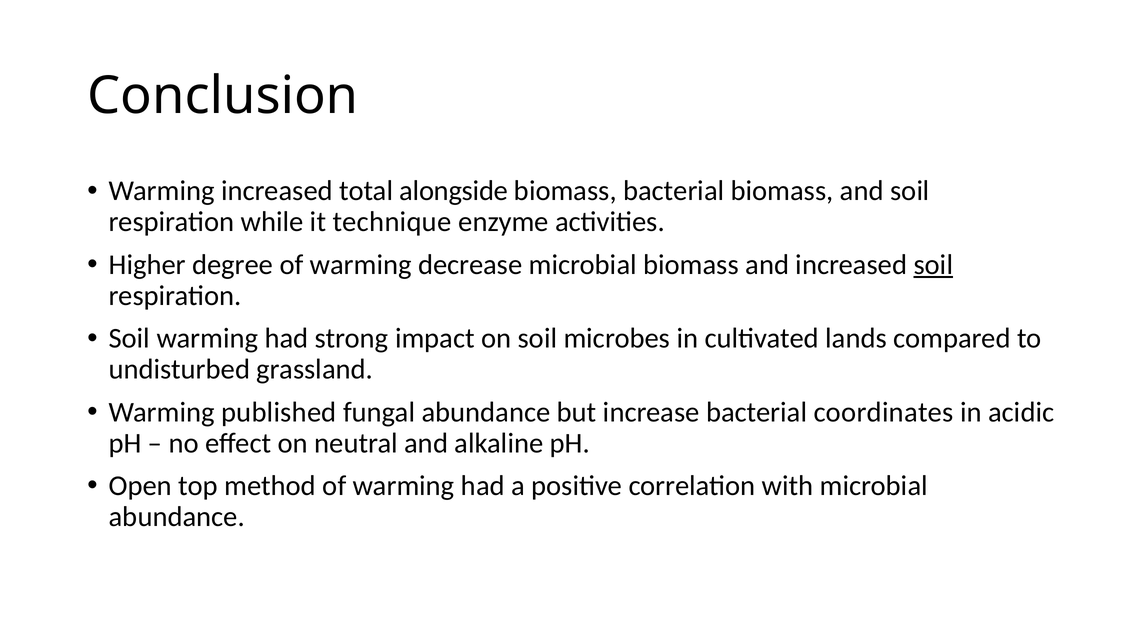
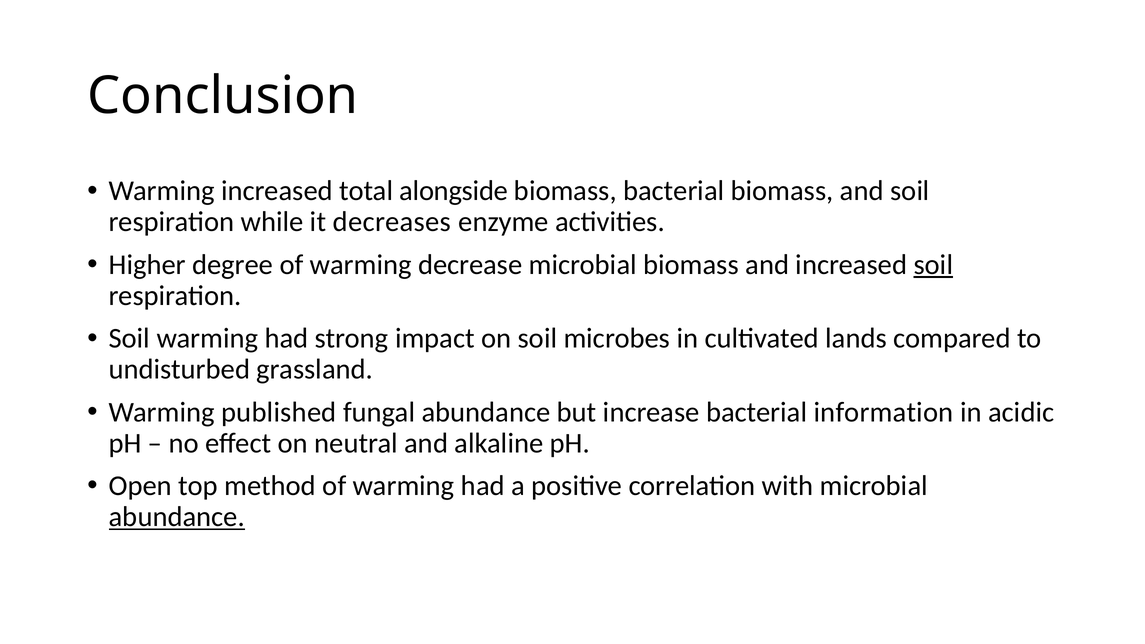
technique: technique -> decreases
coordinates: coordinates -> information
abundance at (177, 517) underline: none -> present
